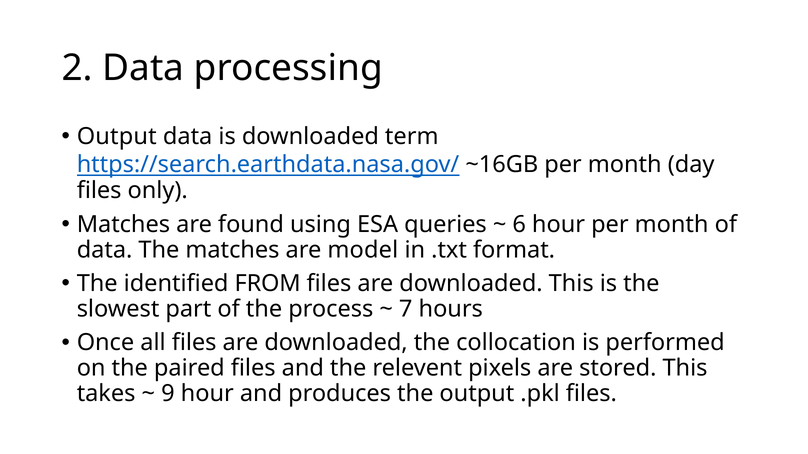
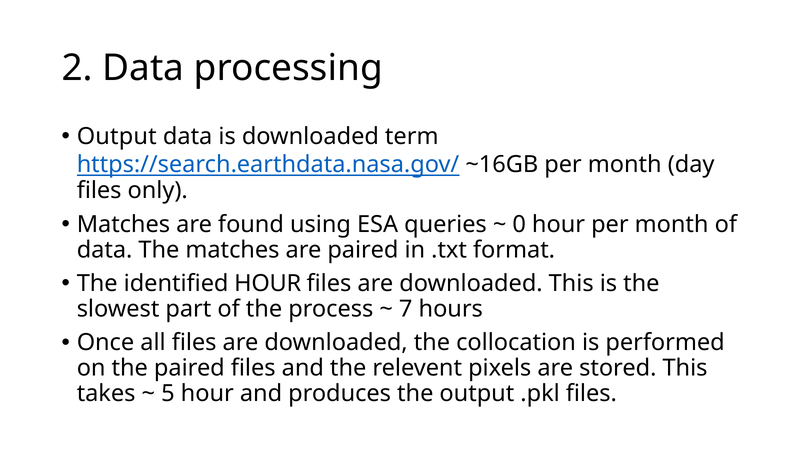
6: 6 -> 0
are model: model -> paired
identified FROM: FROM -> HOUR
9: 9 -> 5
